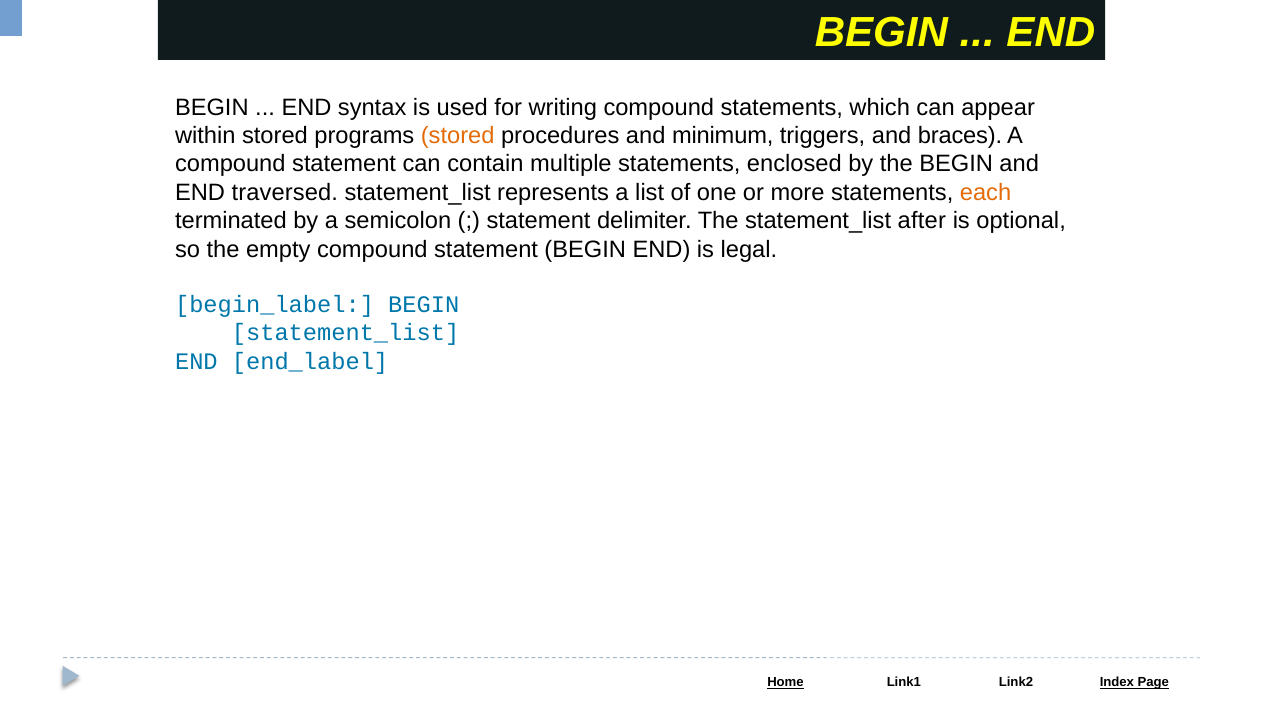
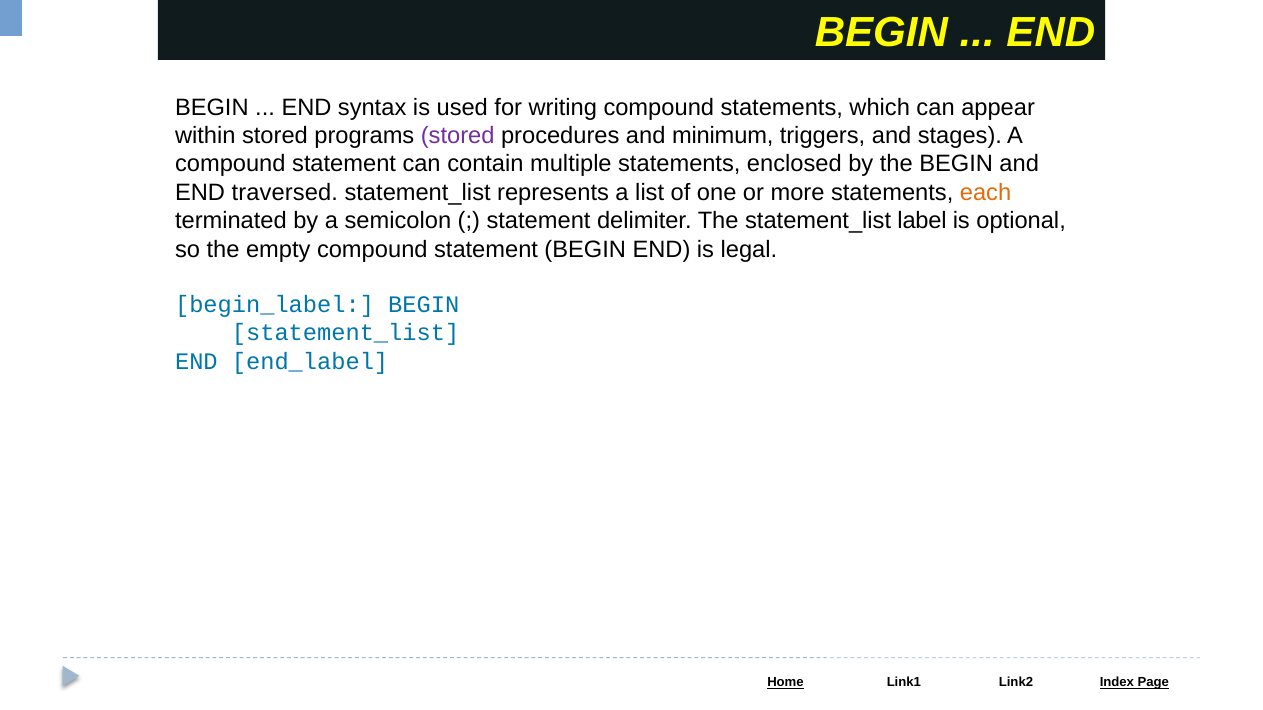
stored at (458, 136) colour: orange -> purple
braces: braces -> stages
after: after -> label
